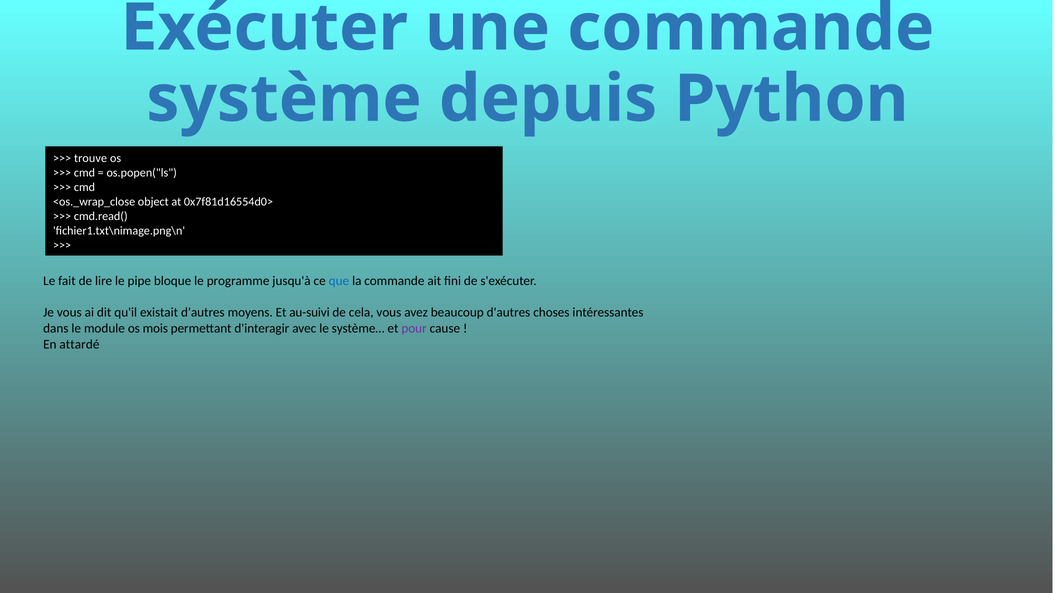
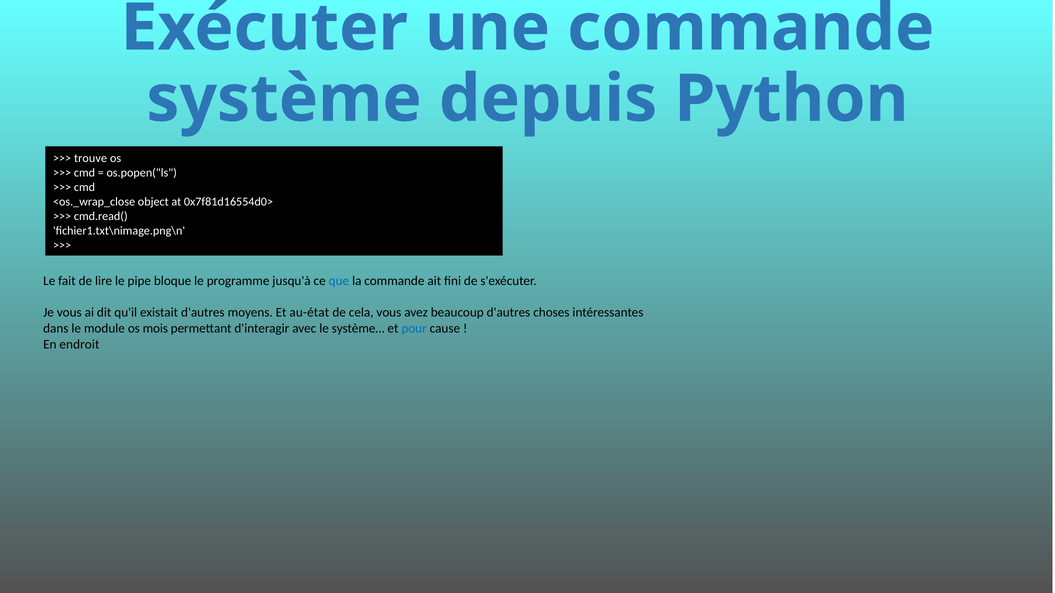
au-suivi: au-suivi -> au-état
pour colour: purple -> blue
attardé: attardé -> endroit
